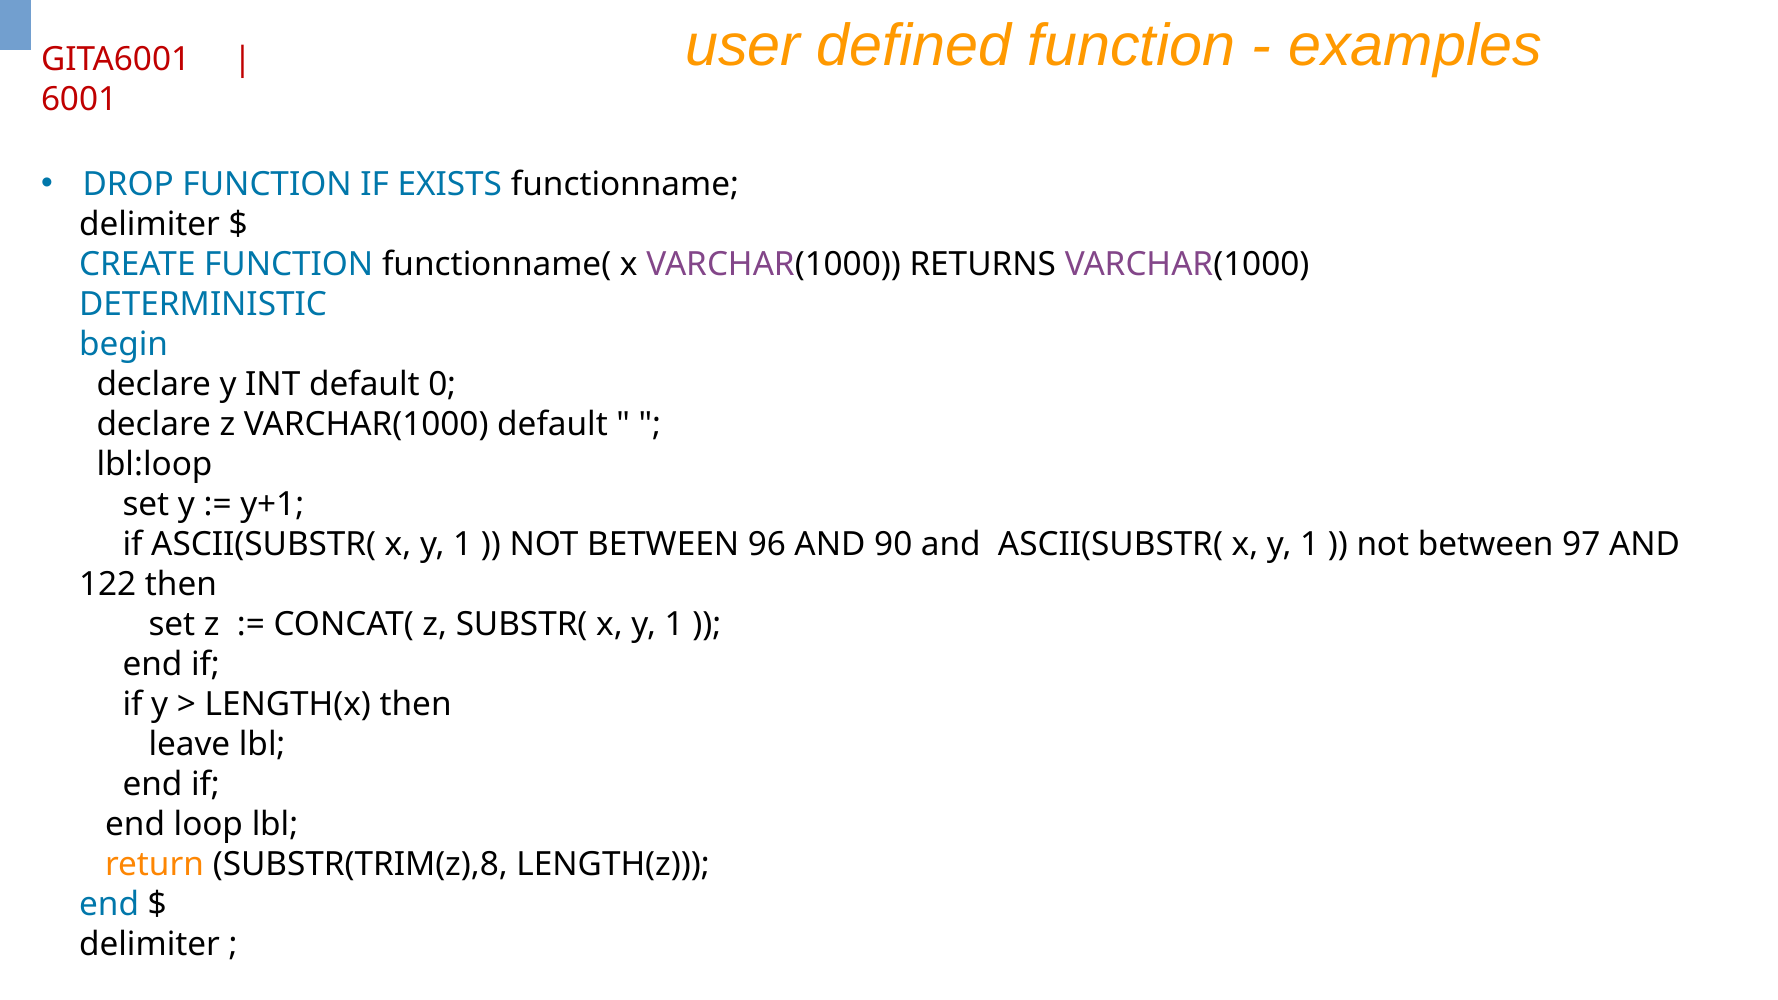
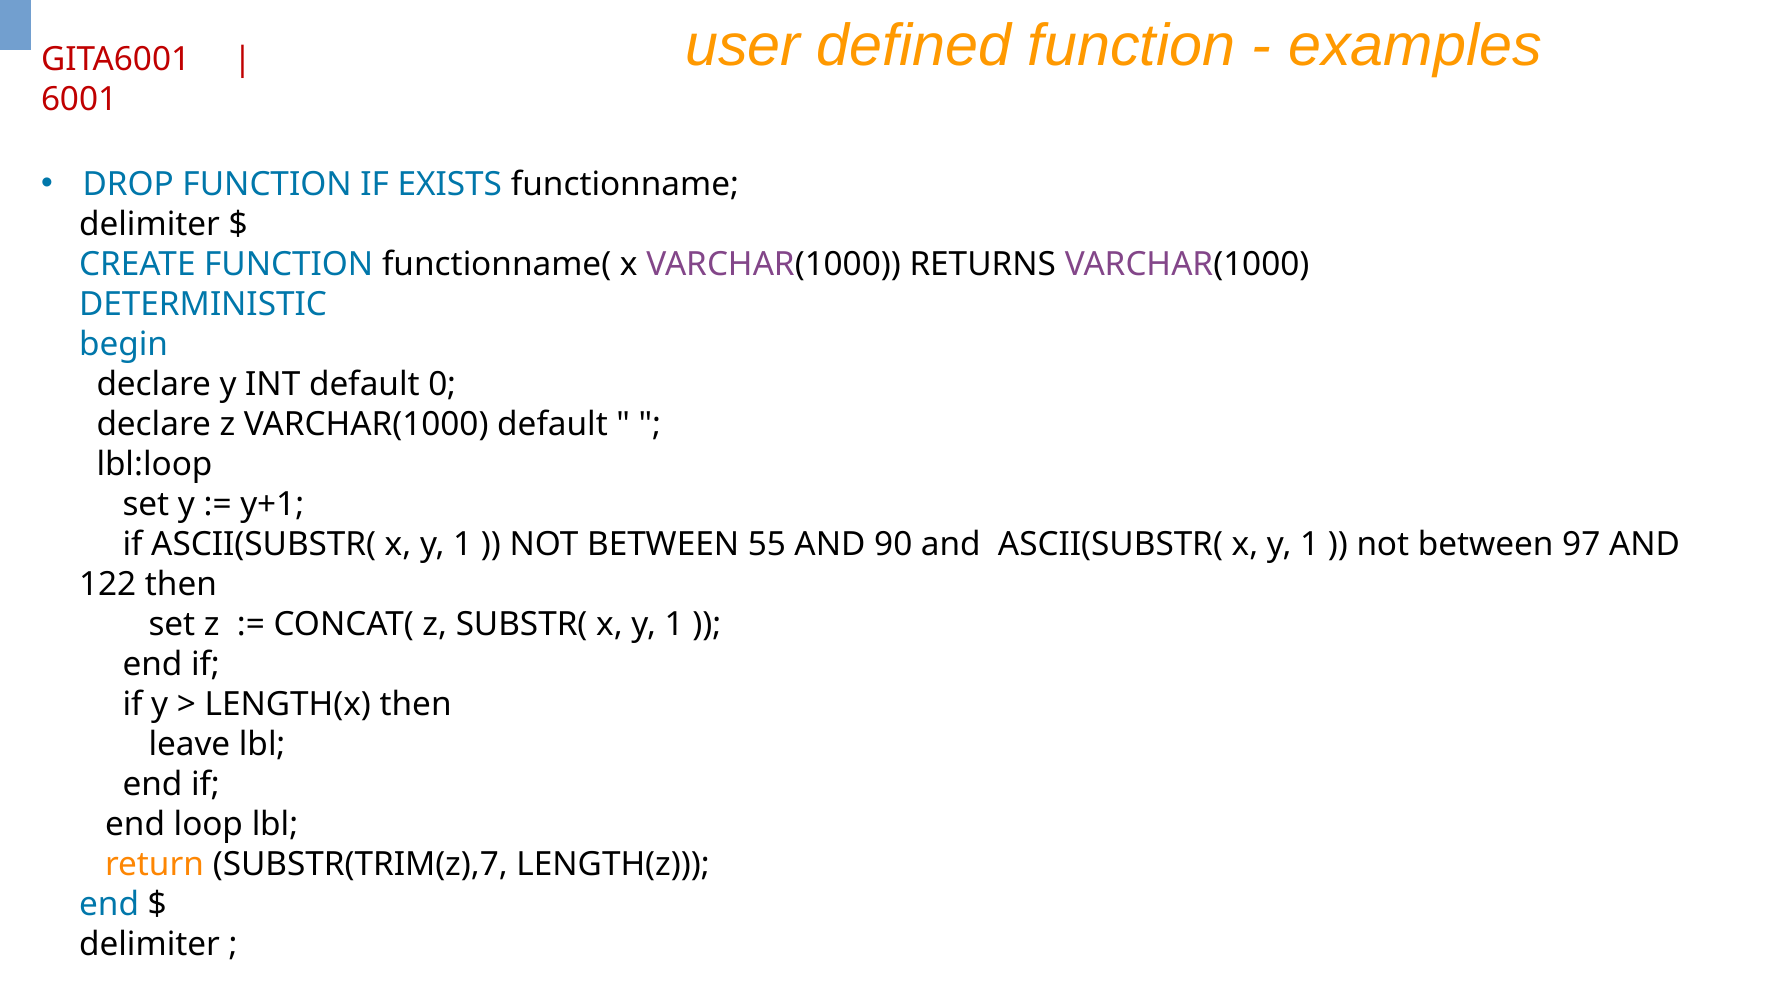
96: 96 -> 55
SUBSTR(TRIM(z),8: SUBSTR(TRIM(z),8 -> SUBSTR(TRIM(z),7
